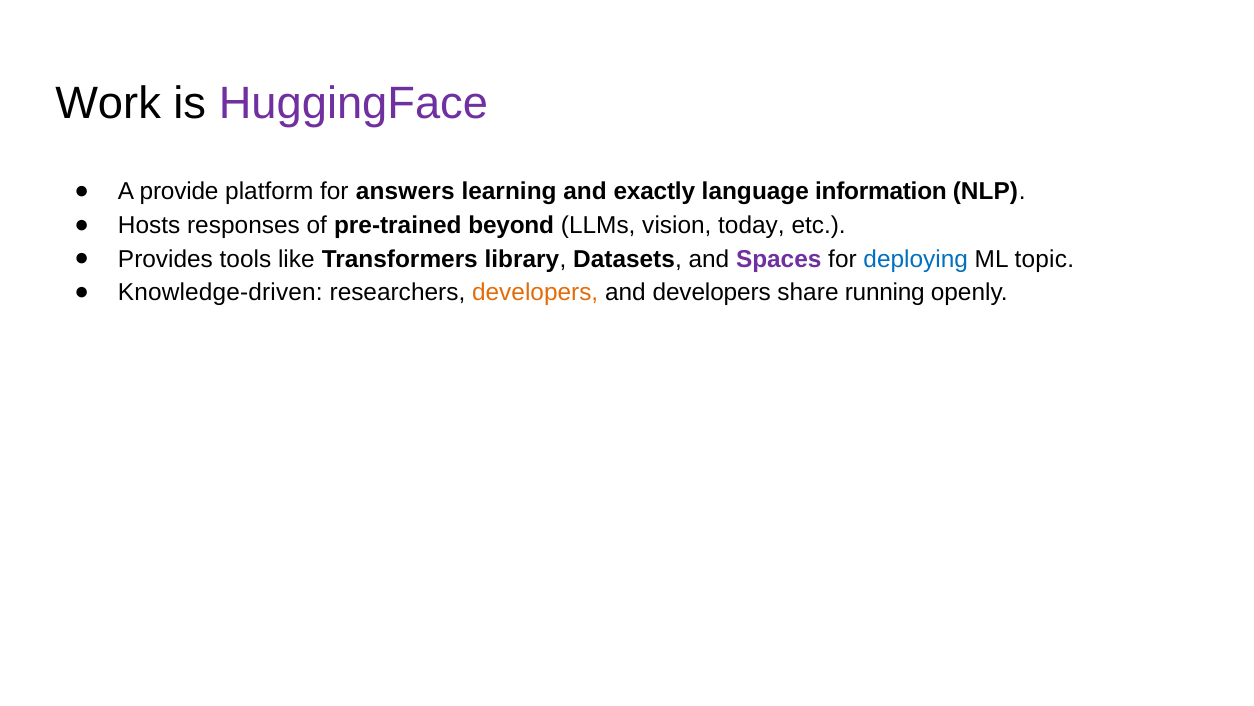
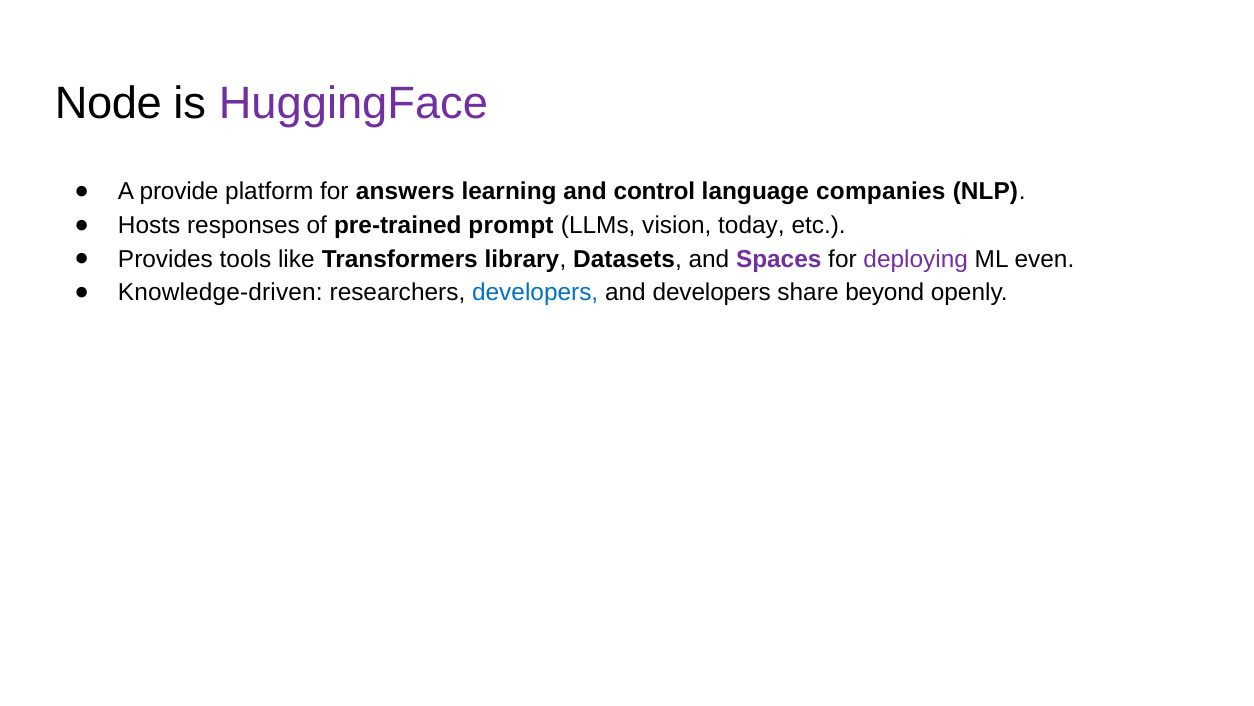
Work: Work -> Node
exactly: exactly -> control
information: information -> companies
beyond: beyond -> prompt
deploying colour: blue -> purple
topic: topic -> even
developers at (535, 293) colour: orange -> blue
running: running -> beyond
